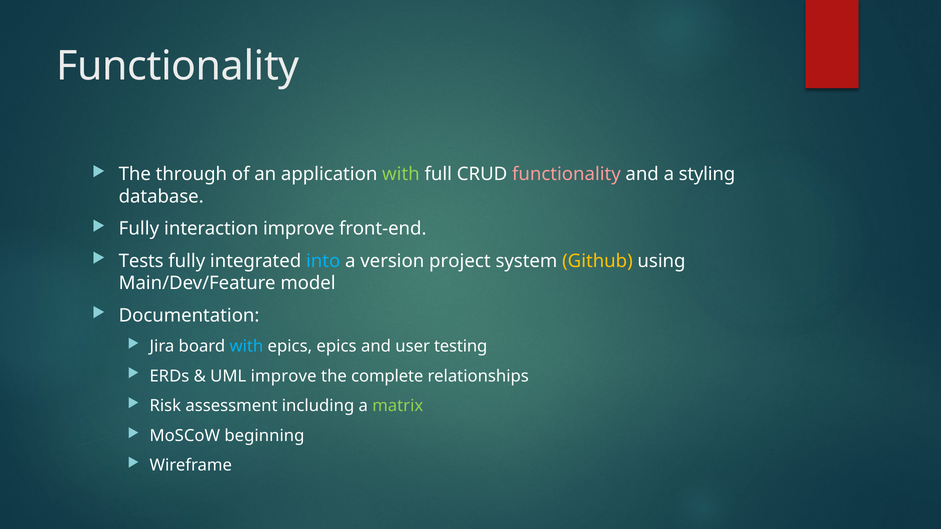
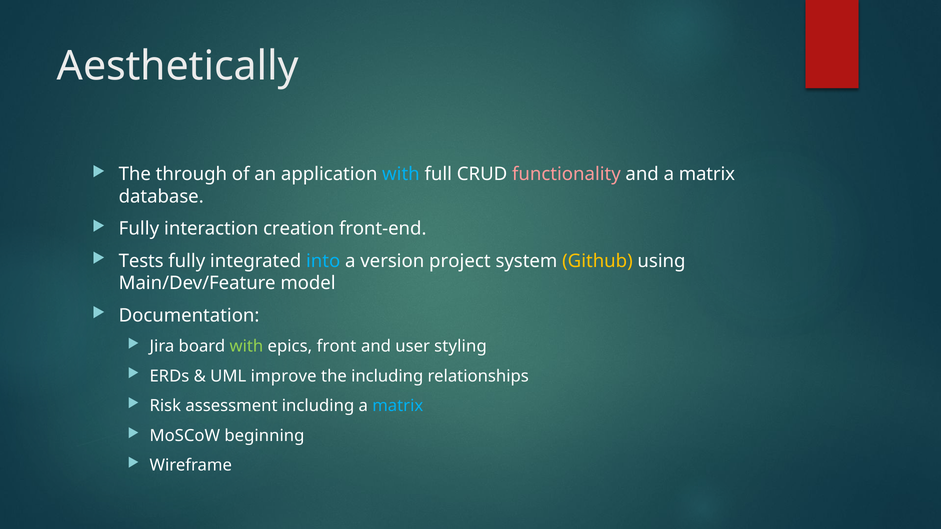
Functionality at (178, 66): Functionality -> Aesthetically
with at (401, 174) colour: light green -> light blue
and a styling: styling -> matrix
interaction improve: improve -> creation
with at (246, 346) colour: light blue -> light green
epics epics: epics -> front
testing: testing -> styling
the complete: complete -> including
matrix at (398, 406) colour: light green -> light blue
